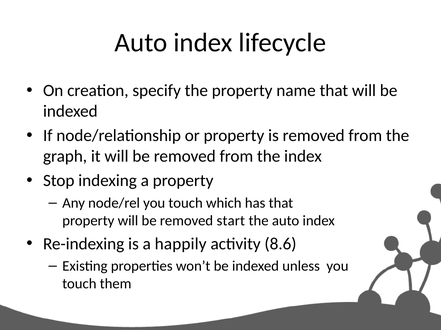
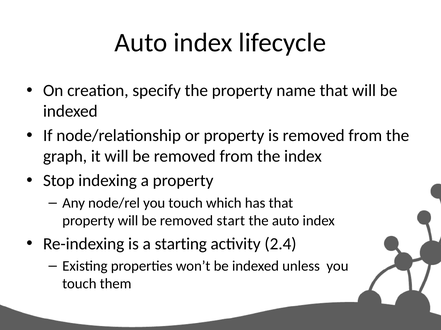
happily: happily -> starting
8.6: 8.6 -> 2.4
